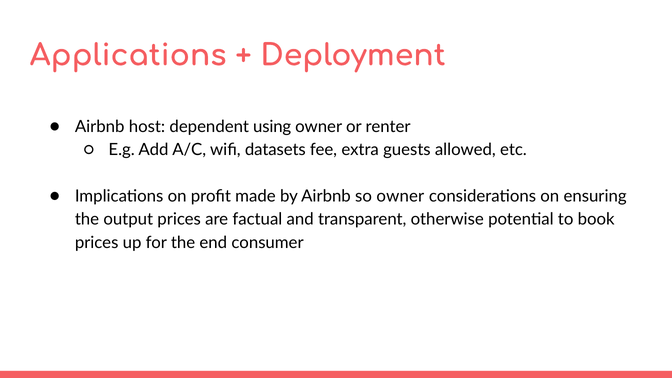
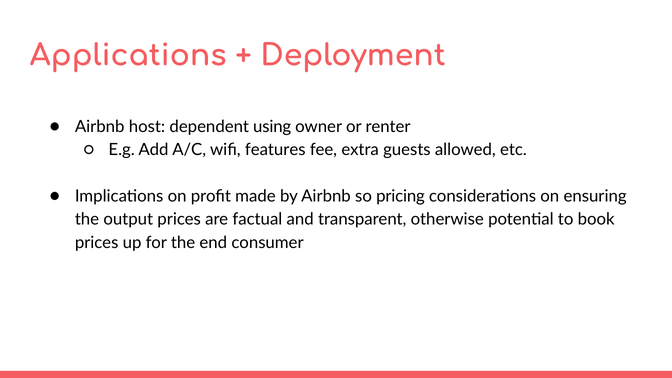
datasets: datasets -> features
so owner: owner -> pricing
